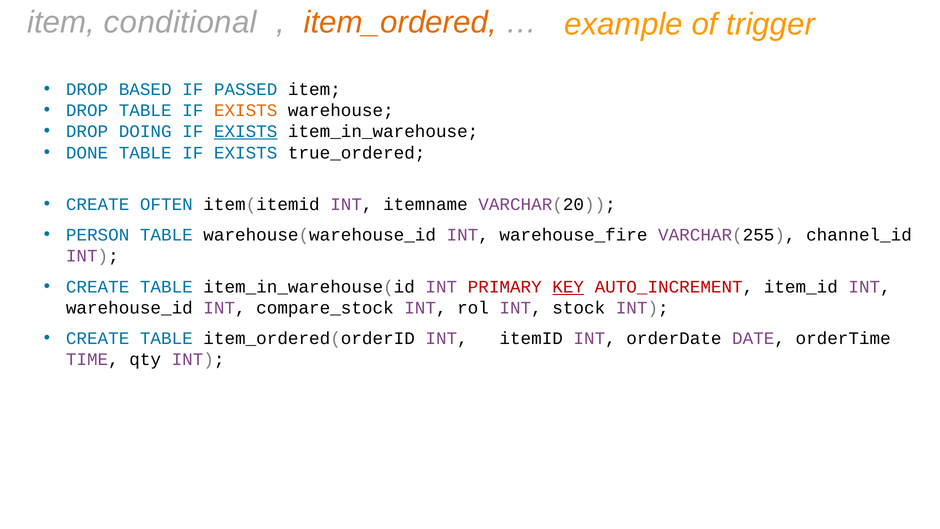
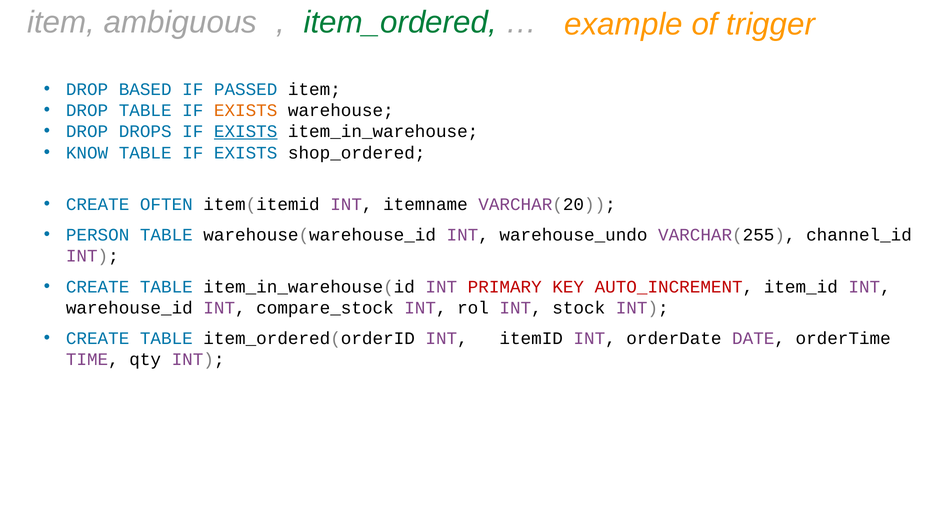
conditional: conditional -> ambiguous
item_ordered colour: orange -> green
DOING: DOING -> DROPS
DONE: DONE -> KNOW
true_ordered: true_ordered -> shop_ordered
warehouse_fire: warehouse_fire -> warehouse_undo
KEY underline: present -> none
